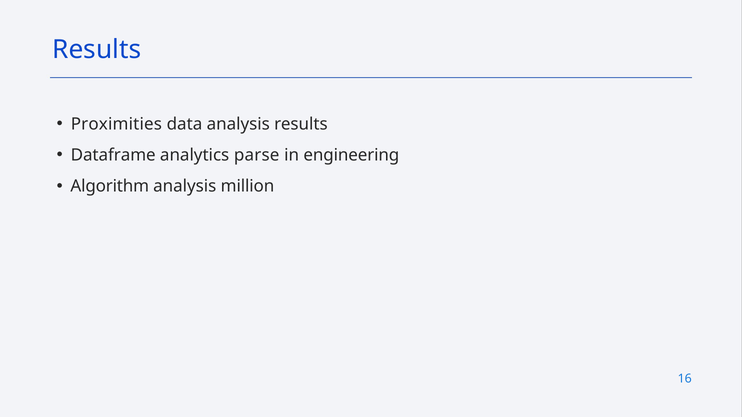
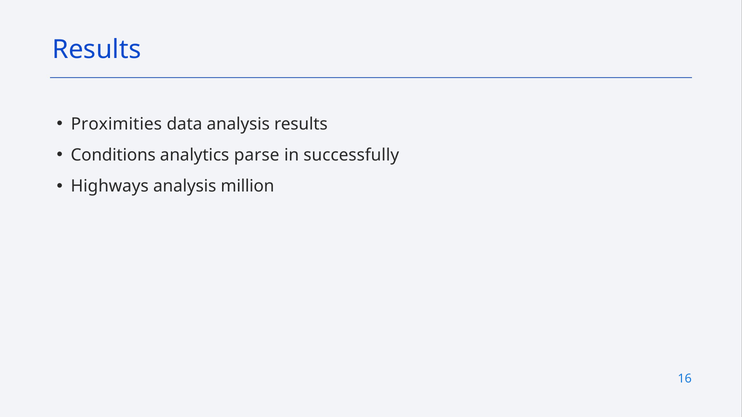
Dataframe: Dataframe -> Conditions
engineering: engineering -> successfully
Algorithm: Algorithm -> Highways
